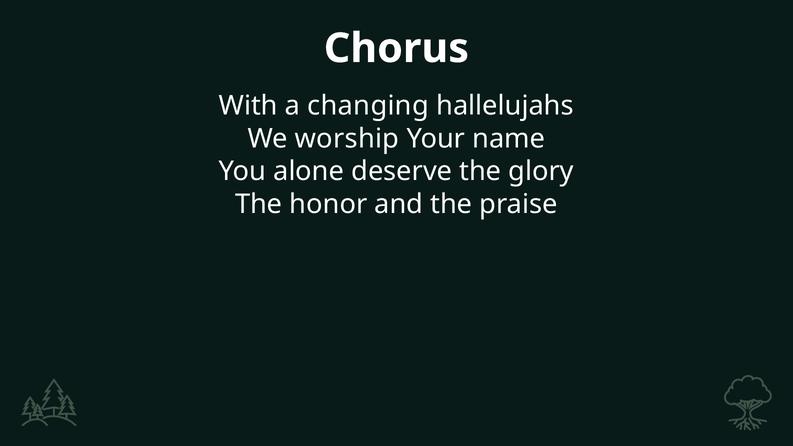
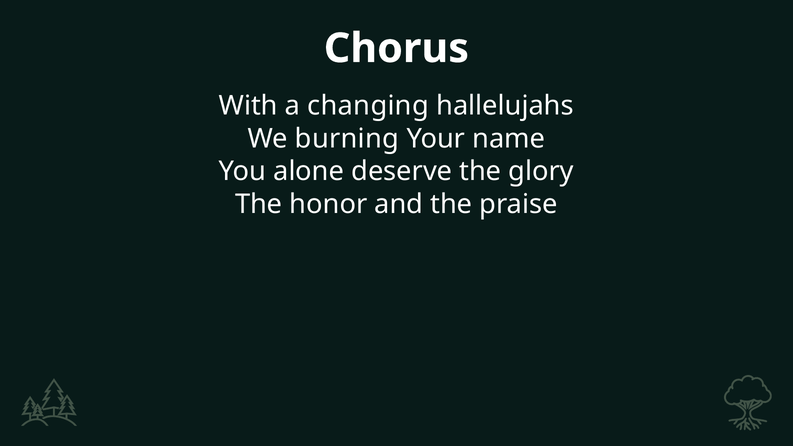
worship: worship -> burning
